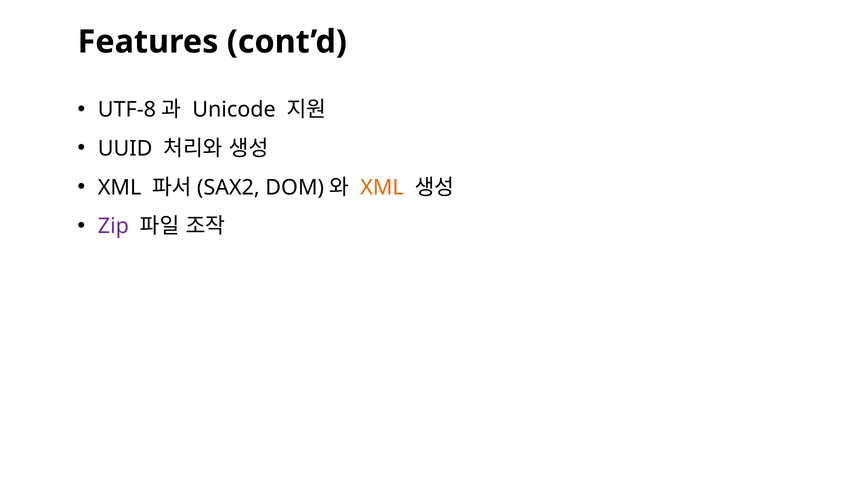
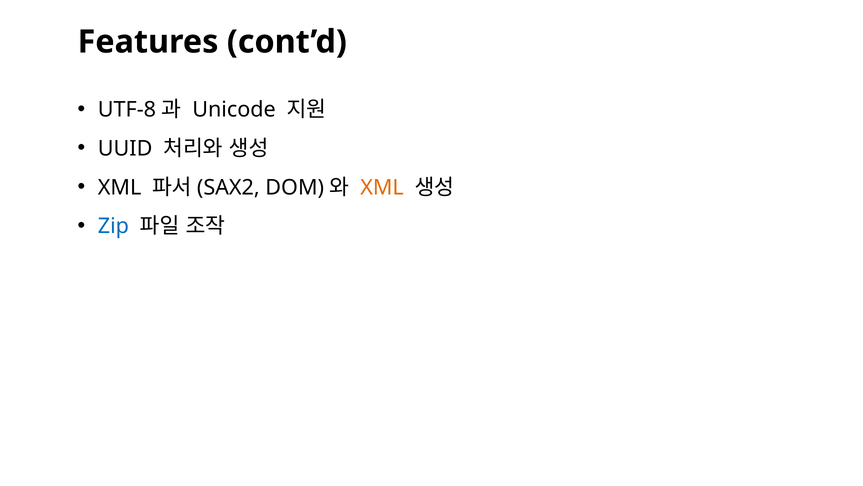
Zip colour: purple -> blue
